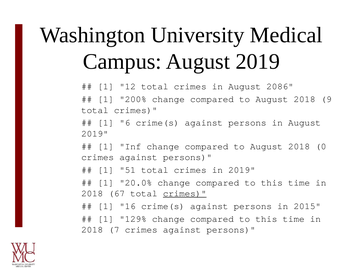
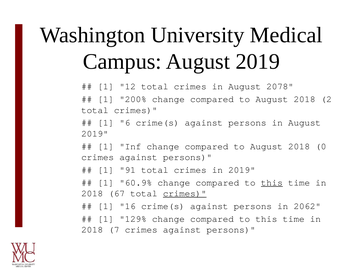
2086: 2086 -> 2078
9: 9 -> 2
51: 51 -> 91
20.0%: 20.0% -> 60.9%
this at (272, 183) underline: none -> present
2015: 2015 -> 2062
